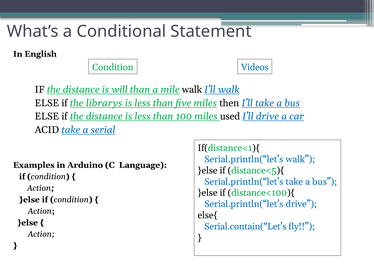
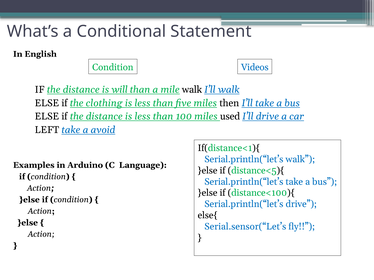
librarys: librarys -> clothing
ACID: ACID -> LEFT
serial: serial -> avoid
Serial.contain(“Let’s: Serial.contain(“Let’s -> Serial.sensor(“Let’s
